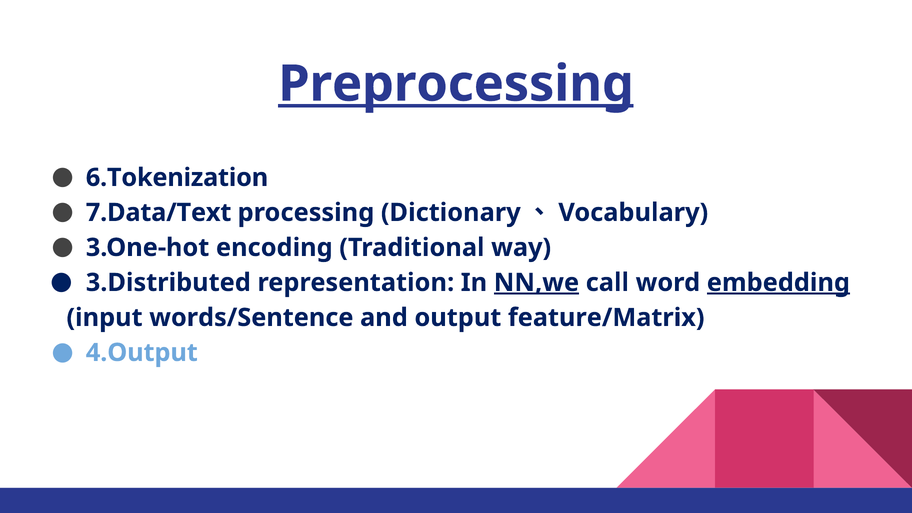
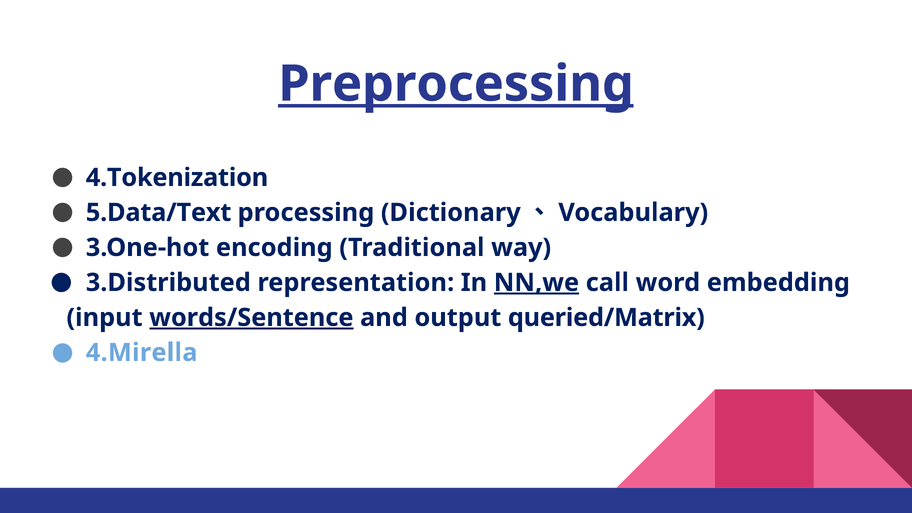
6.Tokenization: 6.Tokenization -> 4.Tokenization
7.Data/Text: 7.Data/Text -> 5.Data/Text
embedding underline: present -> none
words/Sentence underline: none -> present
feature/Matrix: feature/Matrix -> queried/Matrix
4.Output: 4.Output -> 4.Mirella
